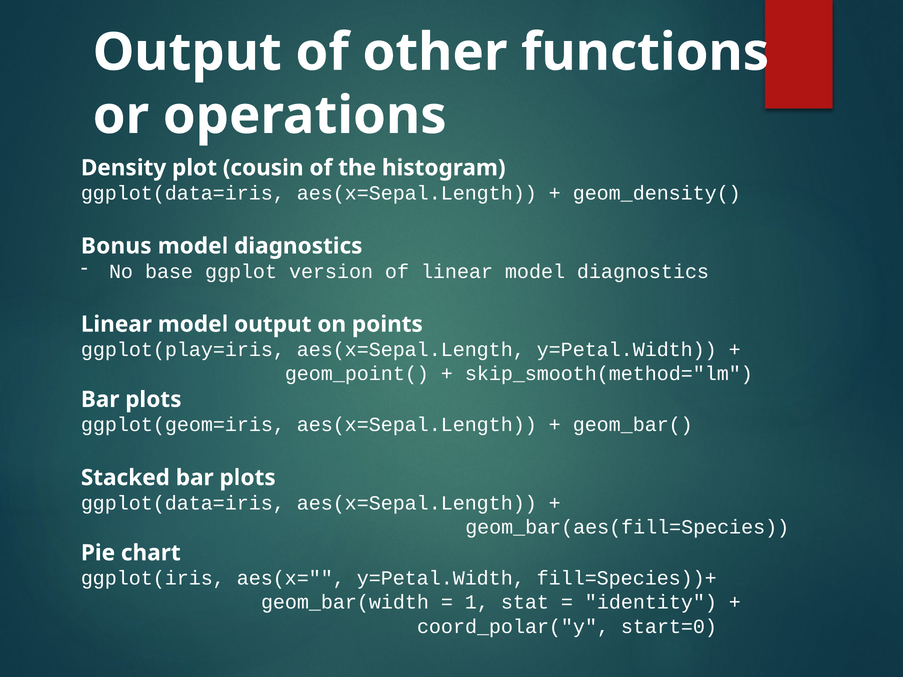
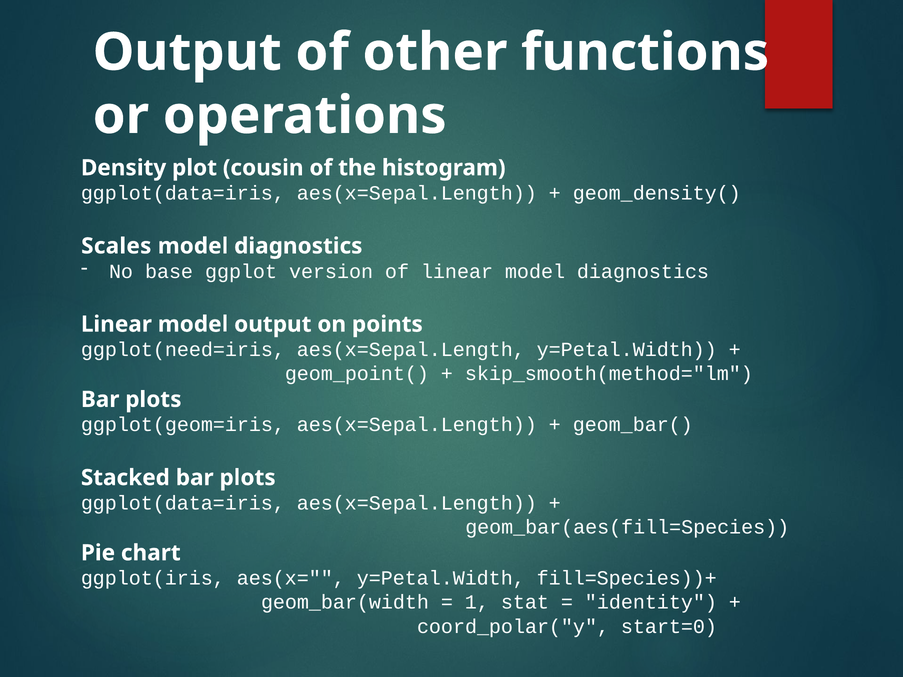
Bonus: Bonus -> Scales
ggplot(play=iris: ggplot(play=iris -> ggplot(need=iris
